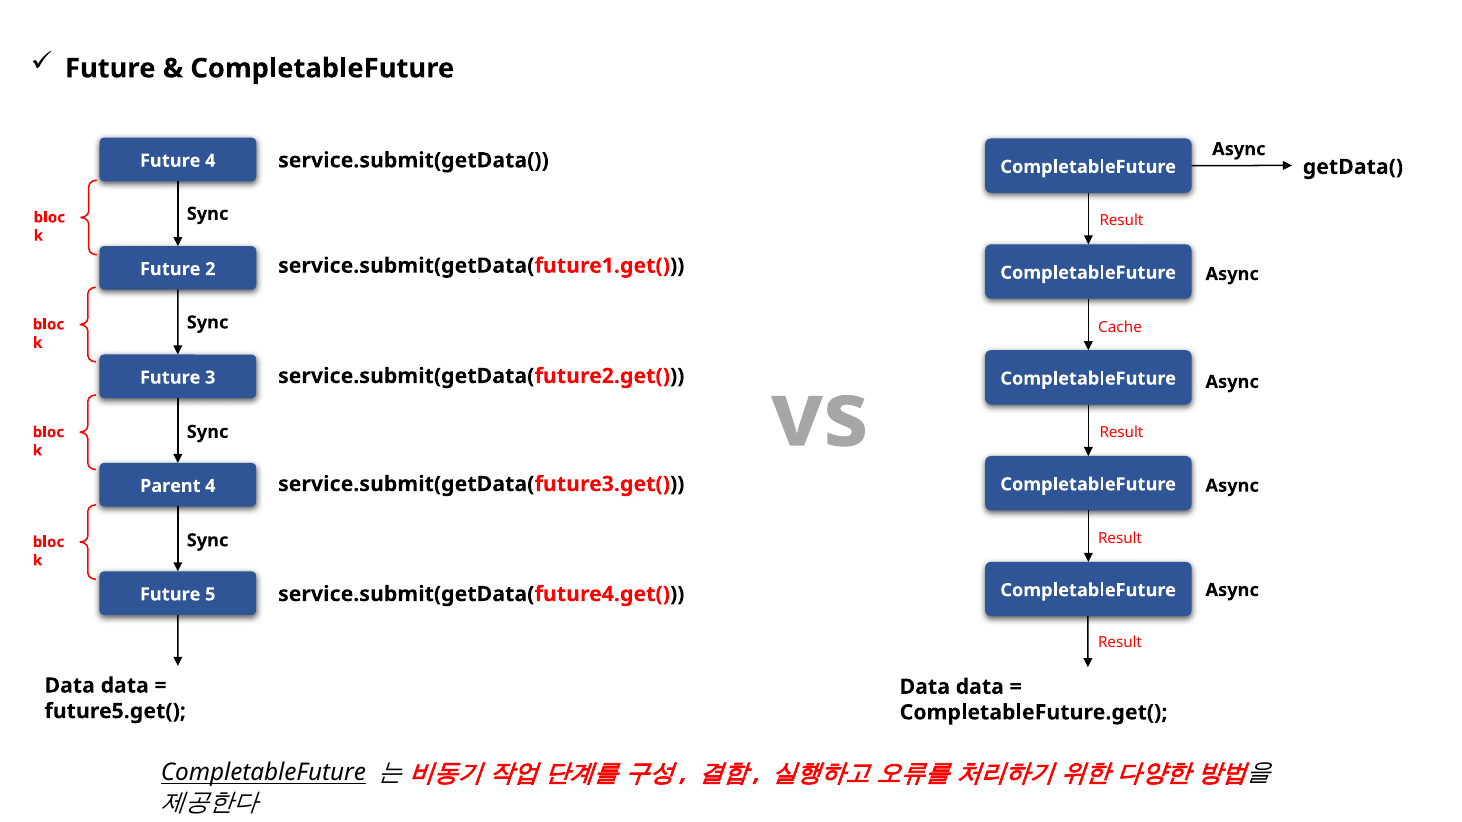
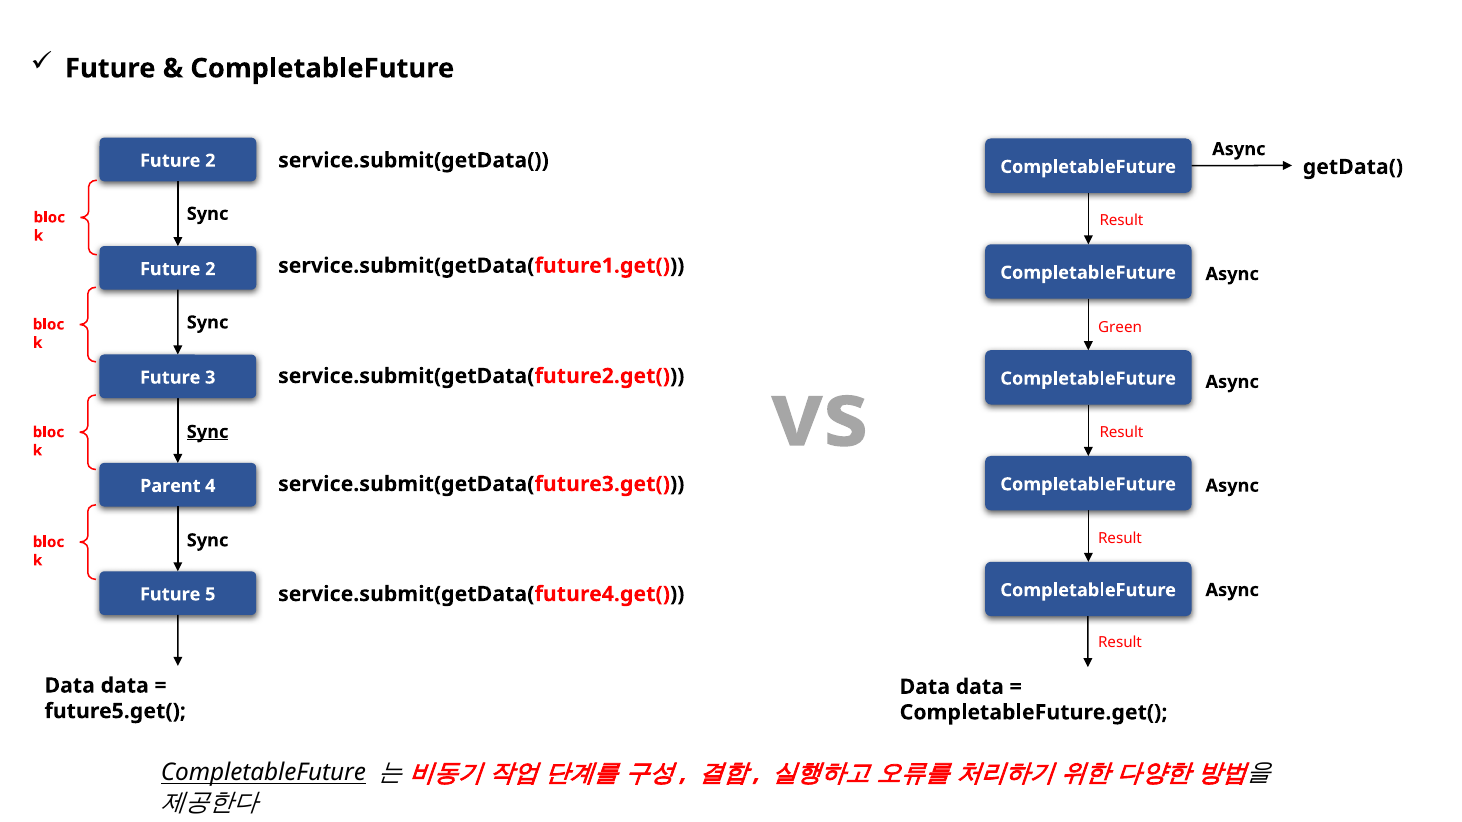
4 at (210, 161): 4 -> 2
Cache: Cache -> Green
Sync at (208, 432) underline: none -> present
